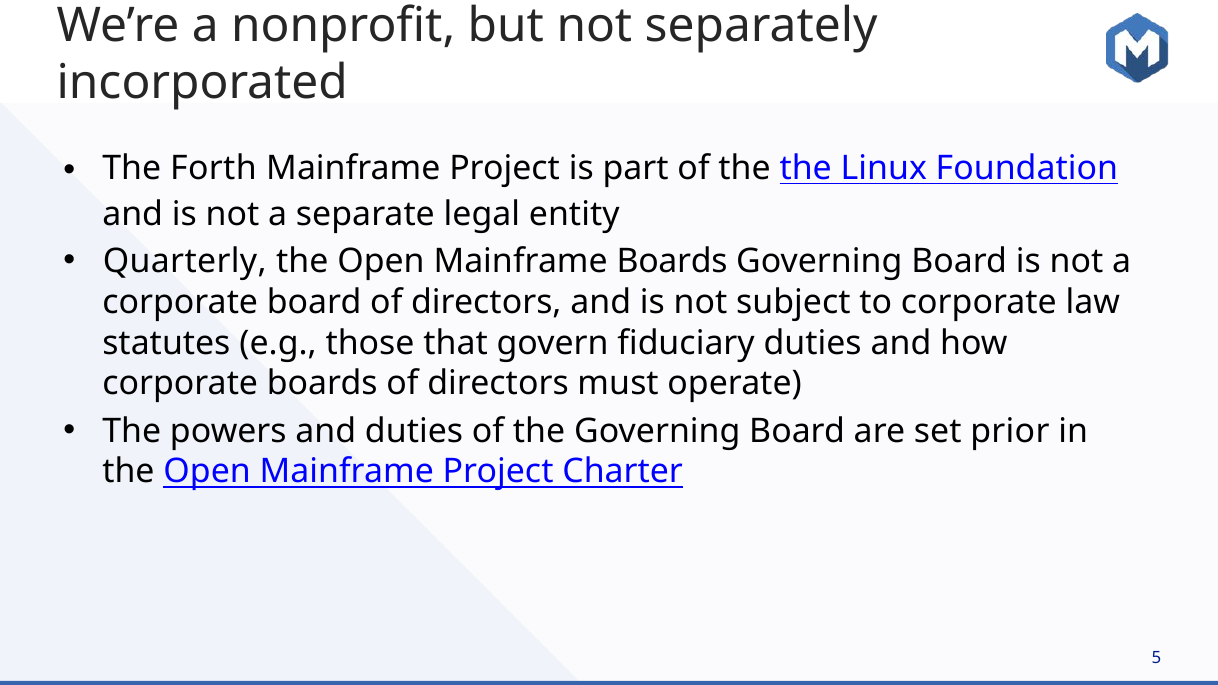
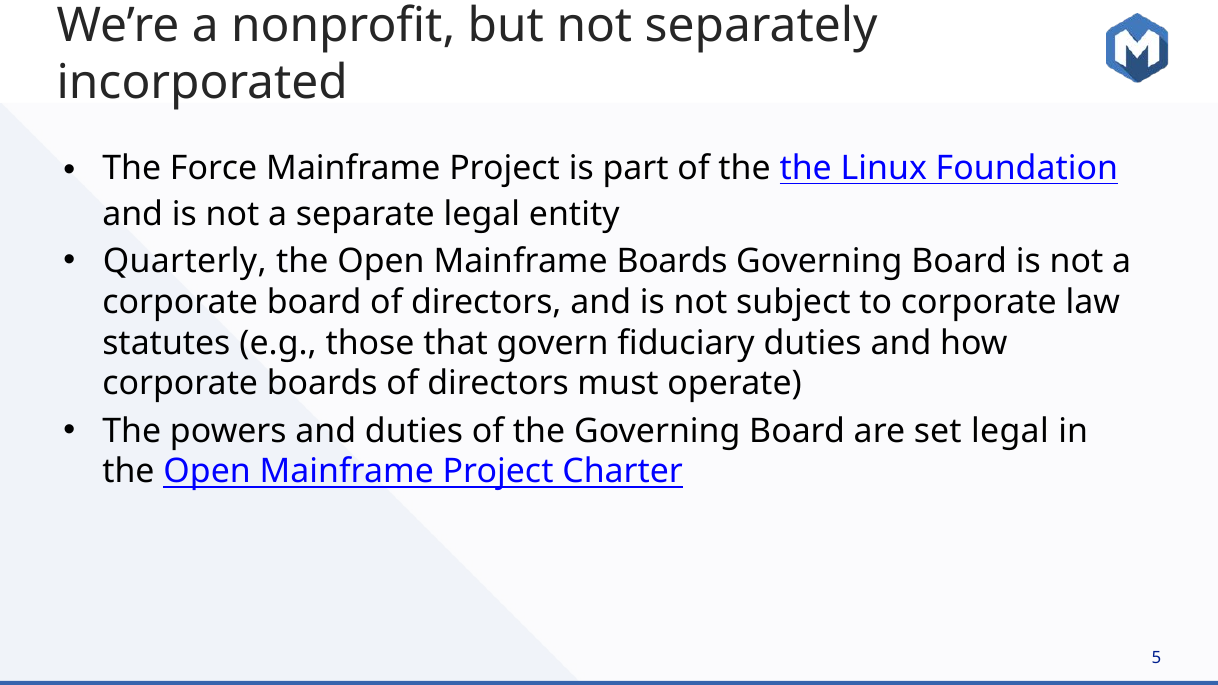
Forth: Forth -> Force
set prior: prior -> legal
